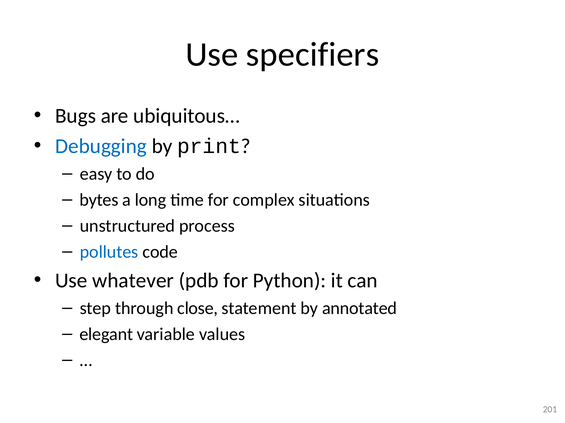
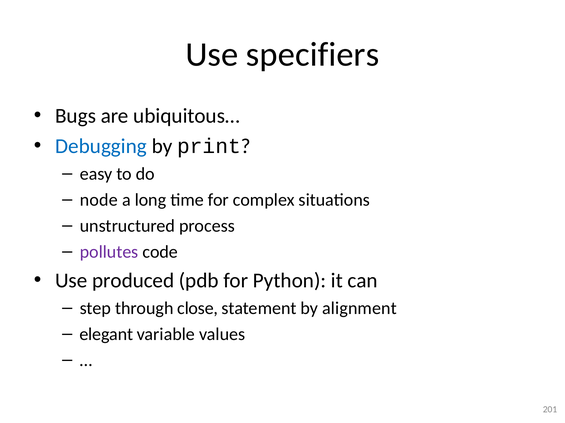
bytes: bytes -> node
pollutes colour: blue -> purple
whatever: whatever -> produced
annotated: annotated -> alignment
